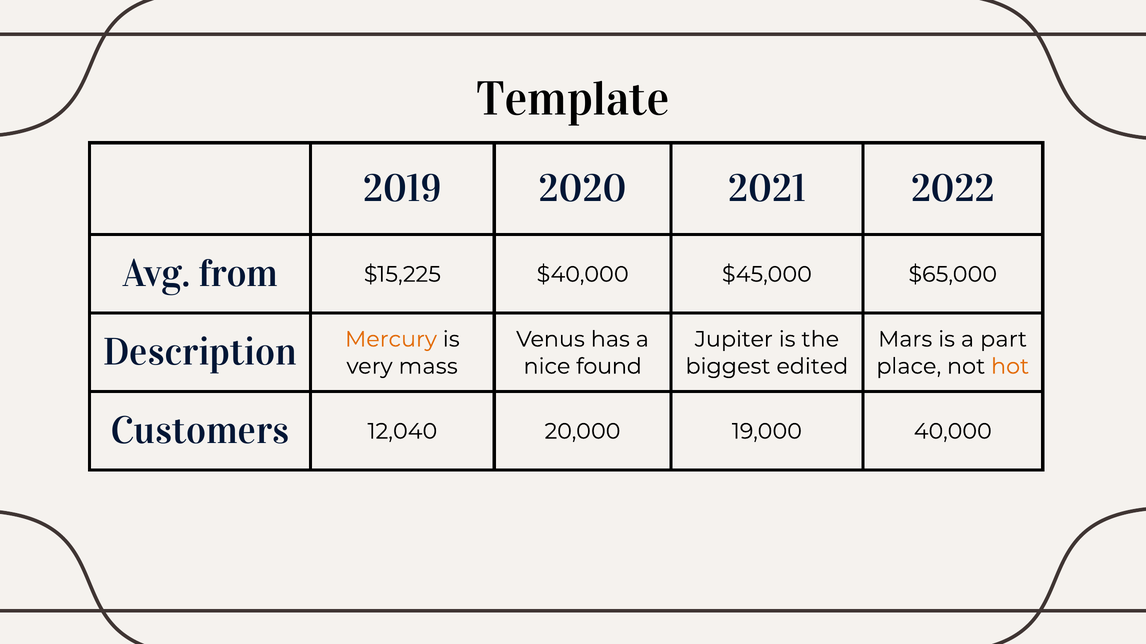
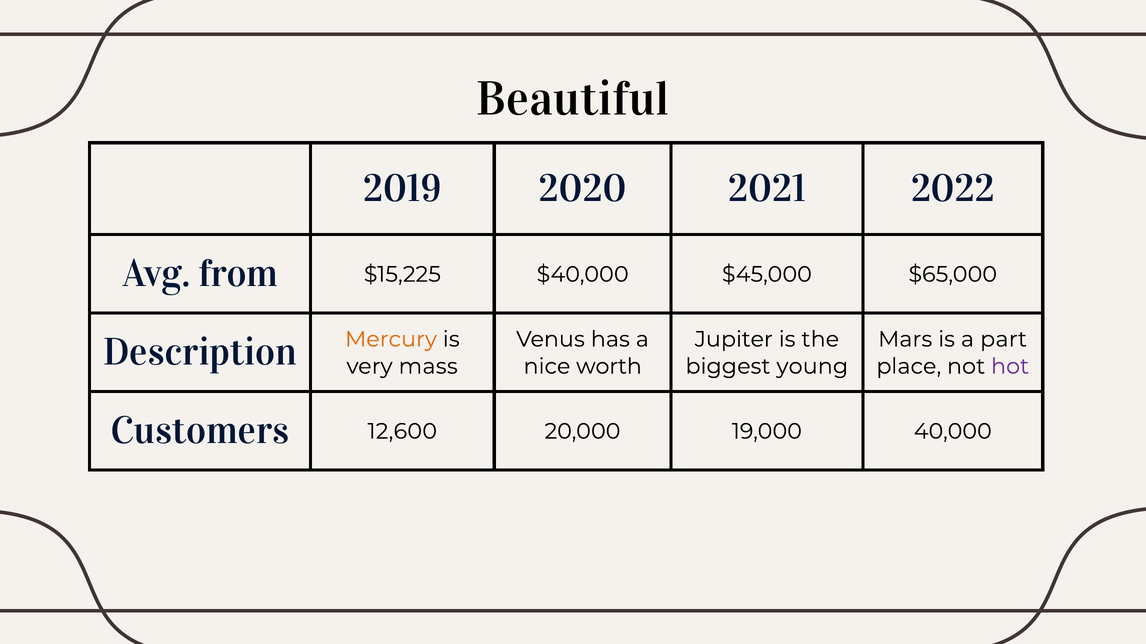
Template: Template -> Beautiful
found: found -> worth
edited: edited -> young
hot colour: orange -> purple
12,040: 12,040 -> 12,600
